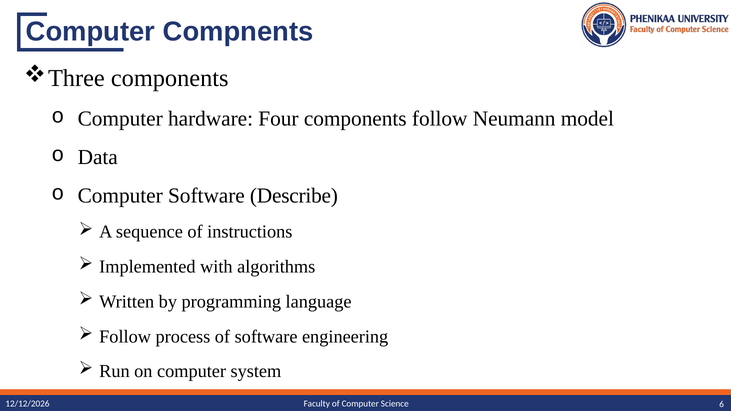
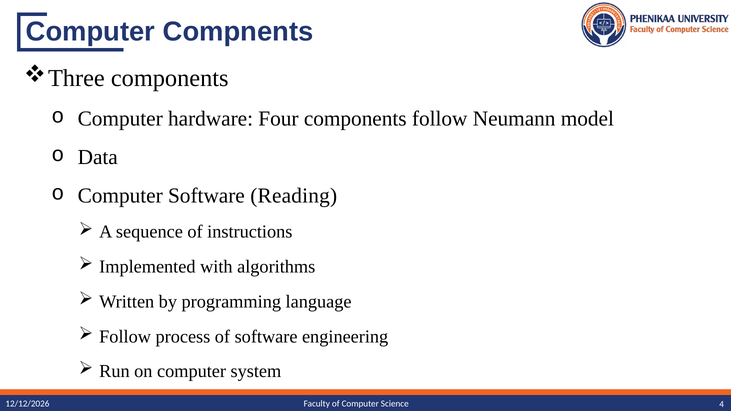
Describe: Describe -> Reading
6: 6 -> 4
